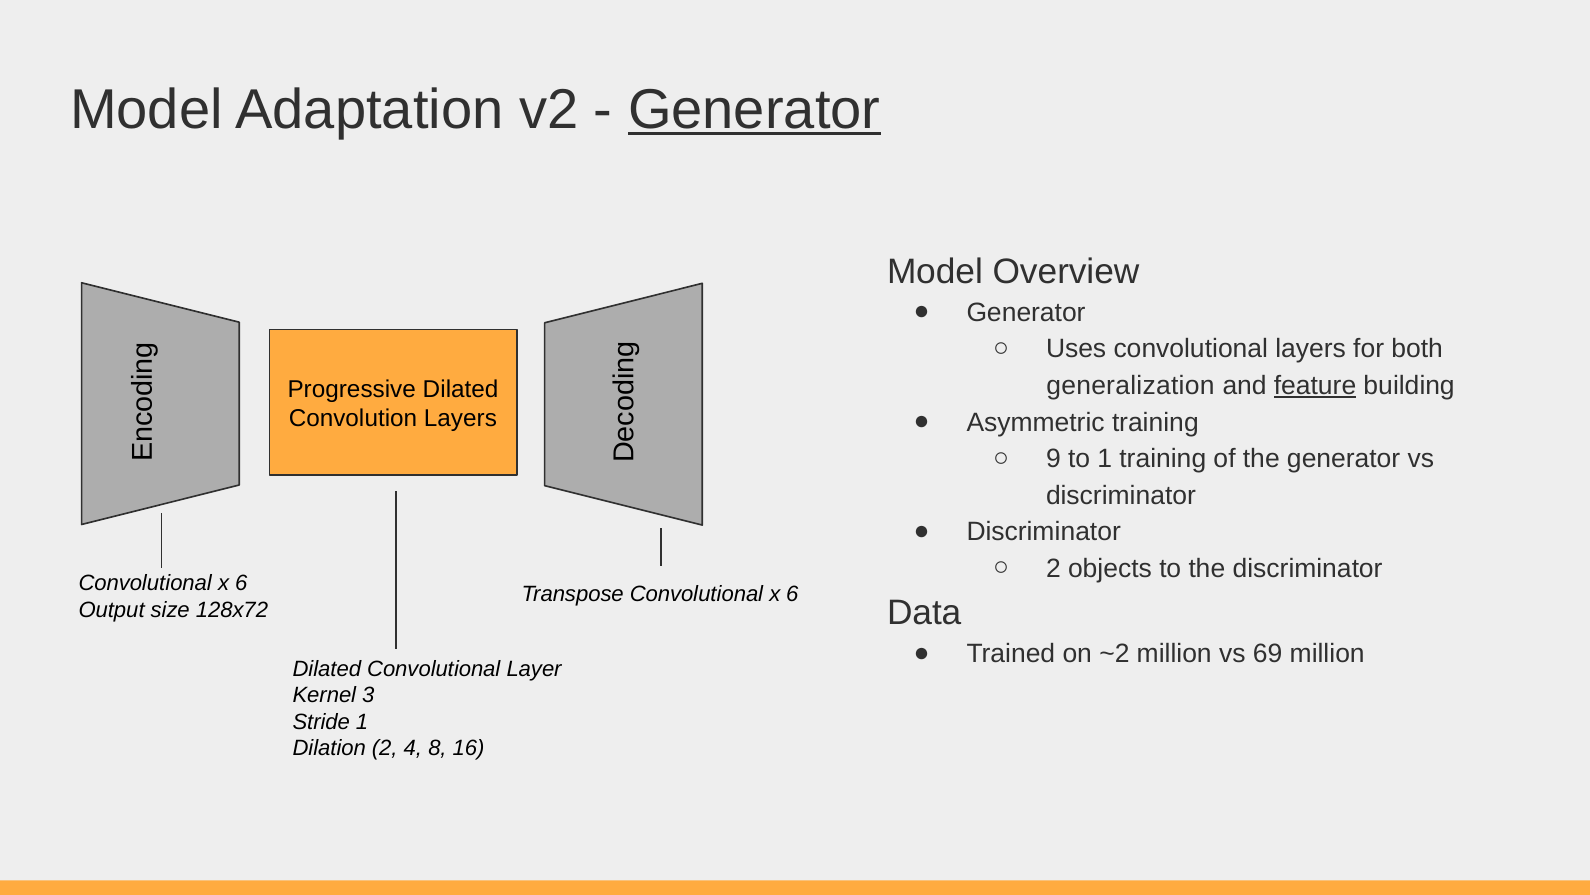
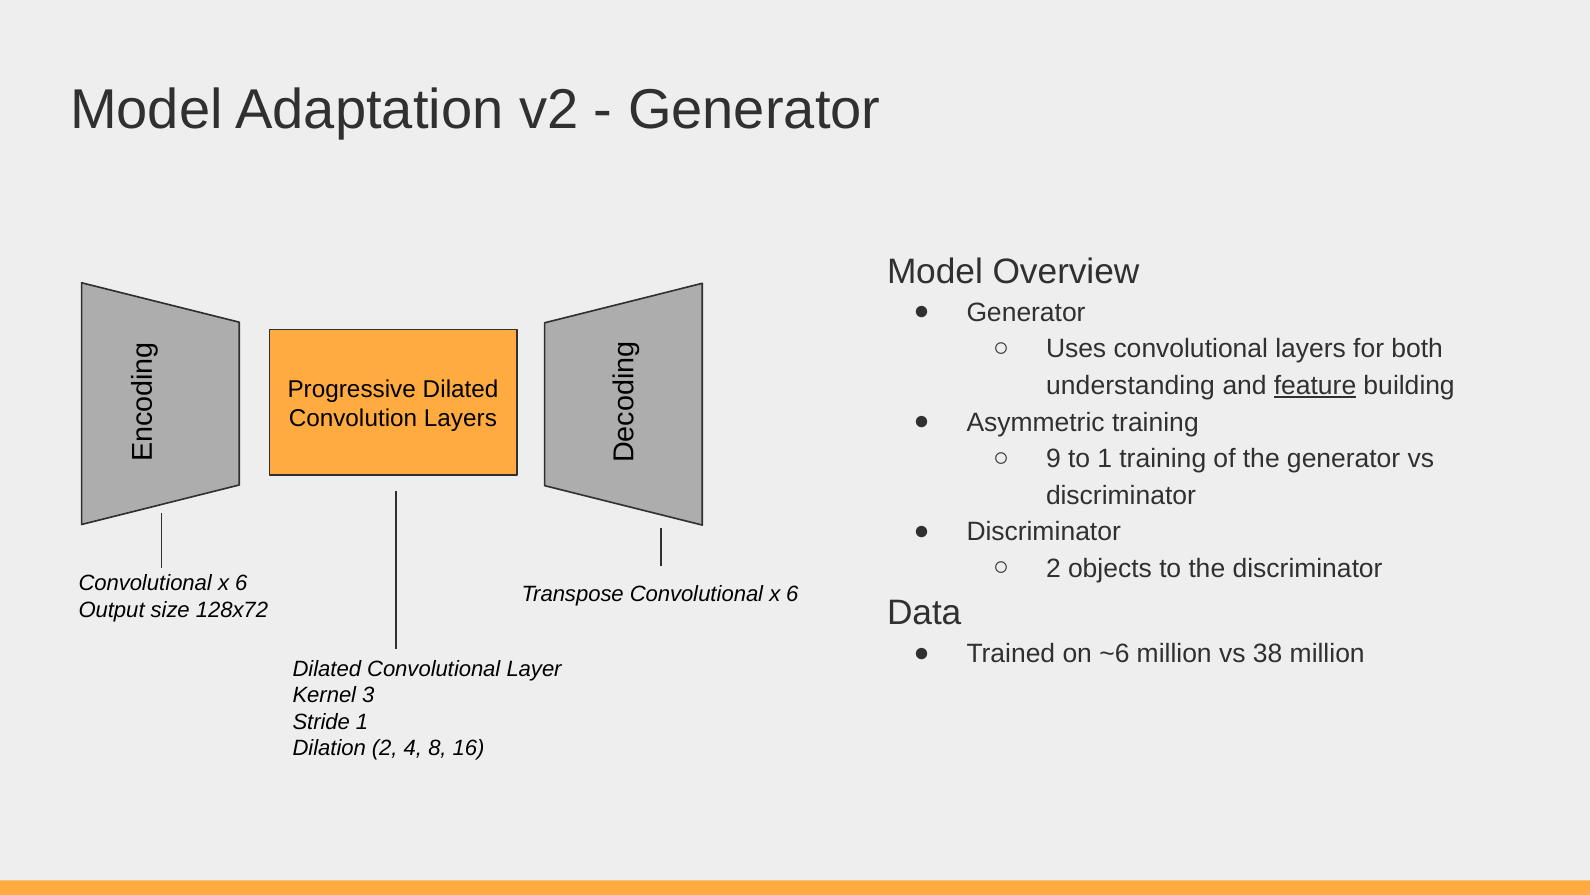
Generator at (754, 110) underline: present -> none
generalization: generalization -> understanding
~2: ~2 -> ~6
69: 69 -> 38
